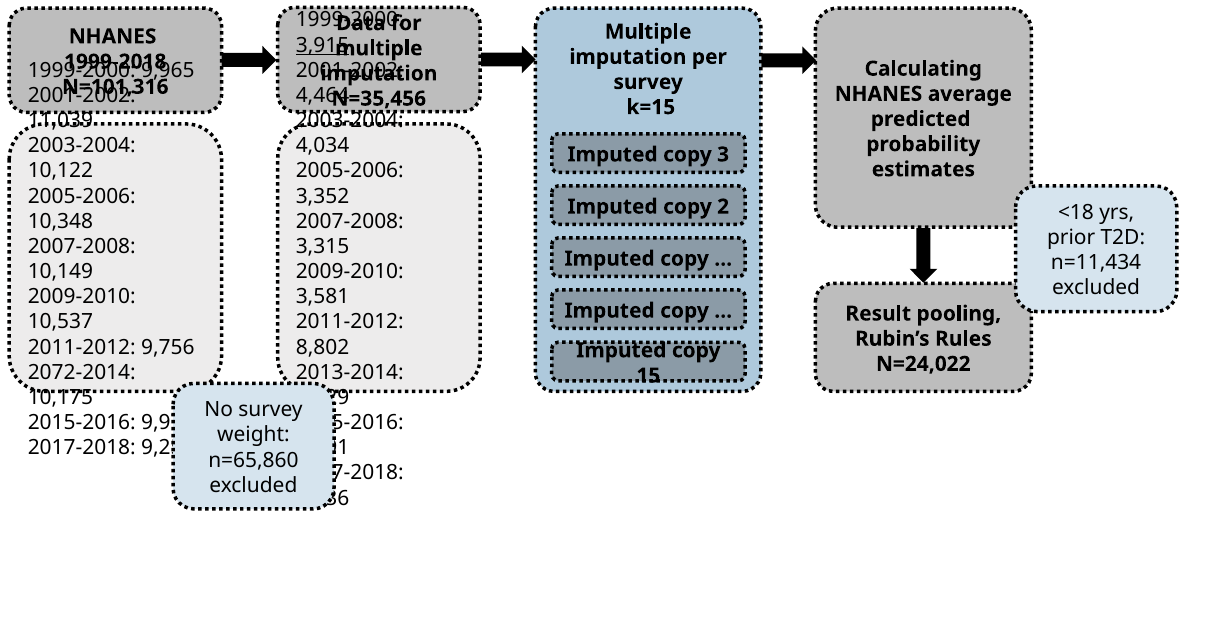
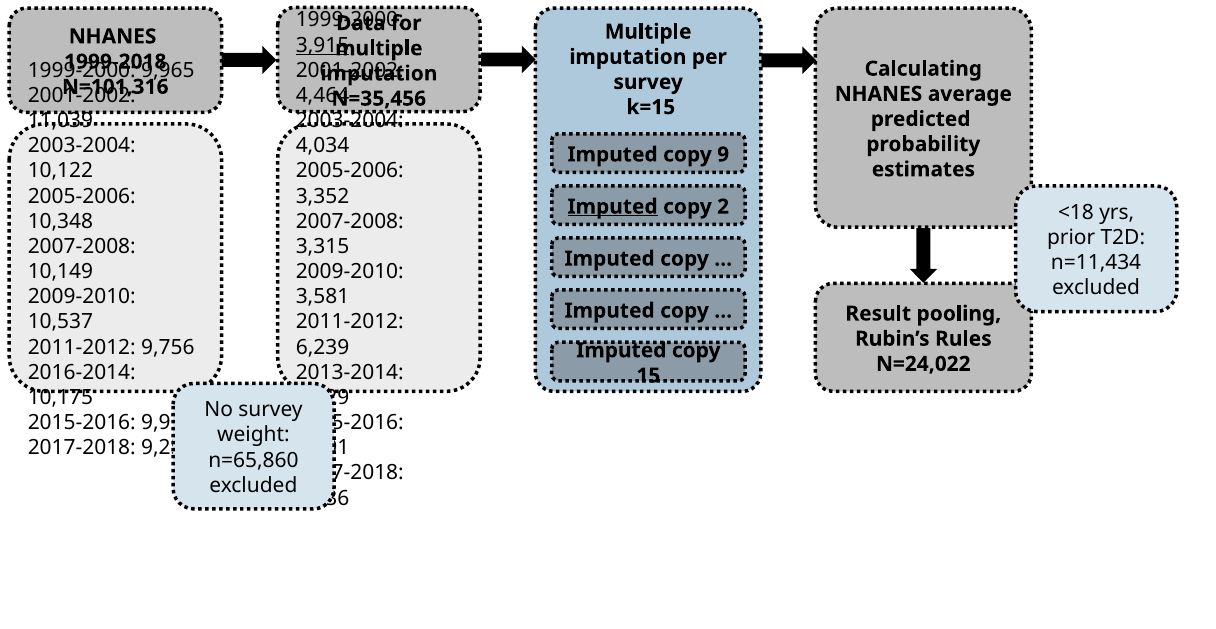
3: 3 -> 9
Imputed at (613, 206) underline: none -> present
8,802: 8,802 -> 6,239
2072-2014: 2072-2014 -> 2016-2014
